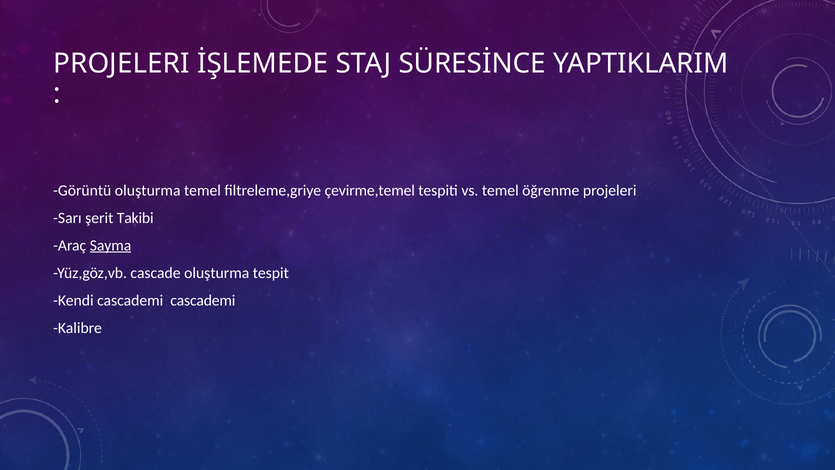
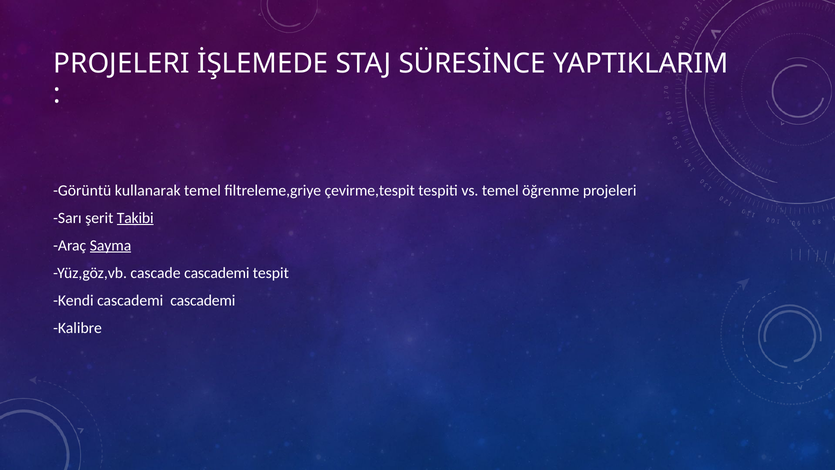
Görüntü oluşturma: oluşturma -> kullanarak
çevirme,temel: çevirme,temel -> çevirme,tespit
Takibi underline: none -> present
cascade oluşturma: oluşturma -> cascademi
